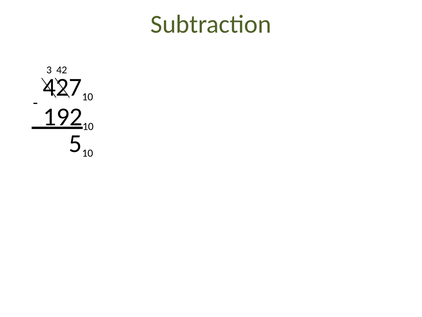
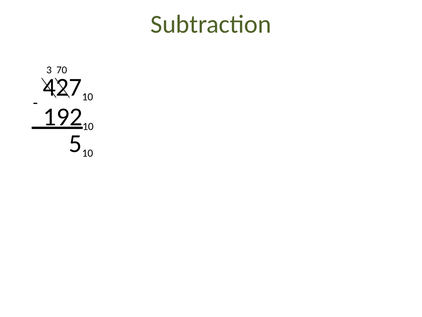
42: 42 -> 70
